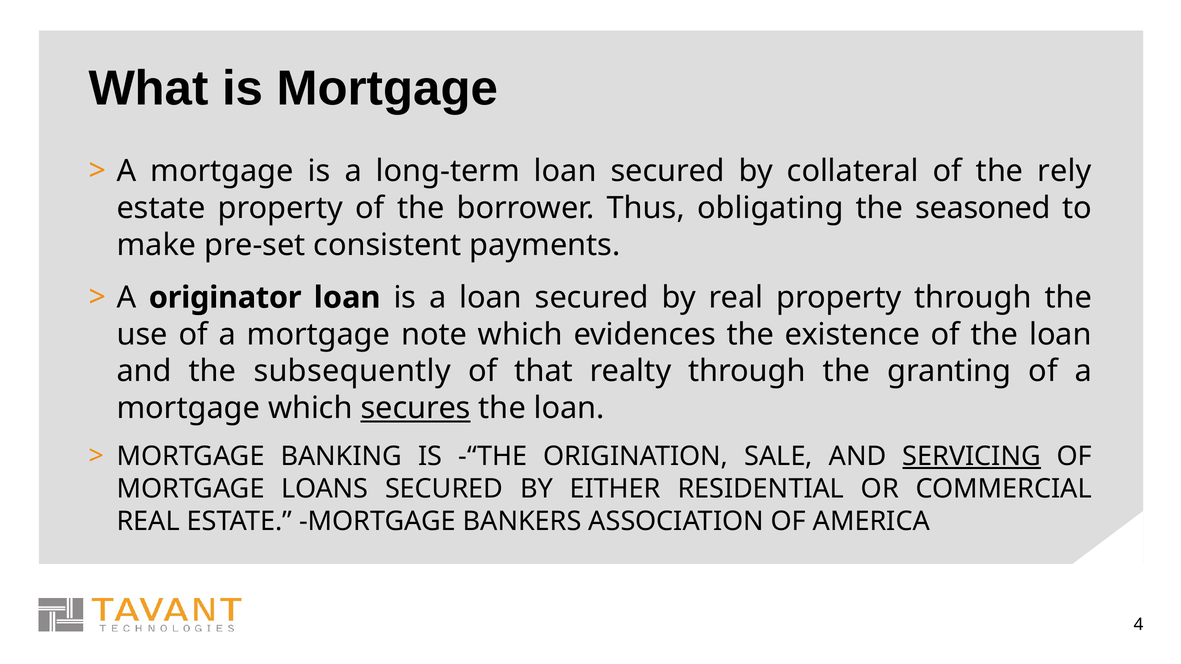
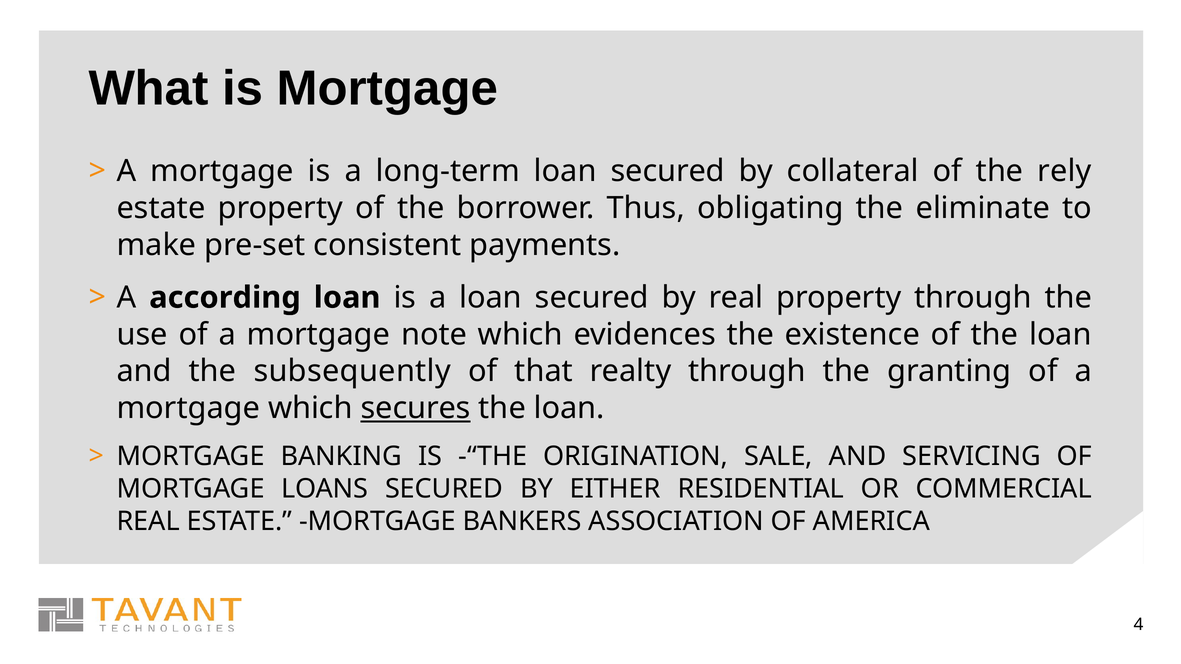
seasoned: seasoned -> eliminate
originator: originator -> according
SERVICING underline: present -> none
